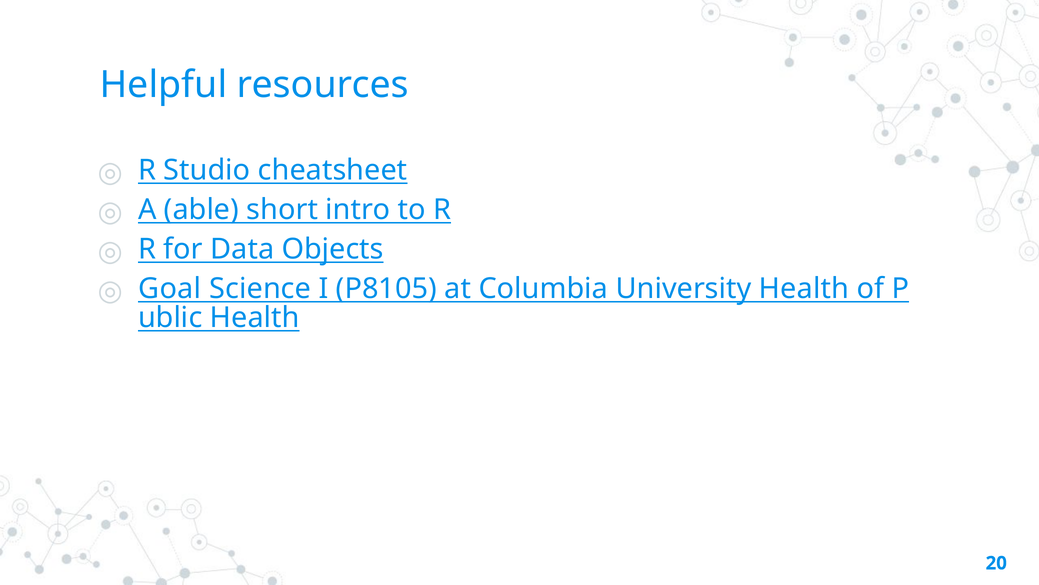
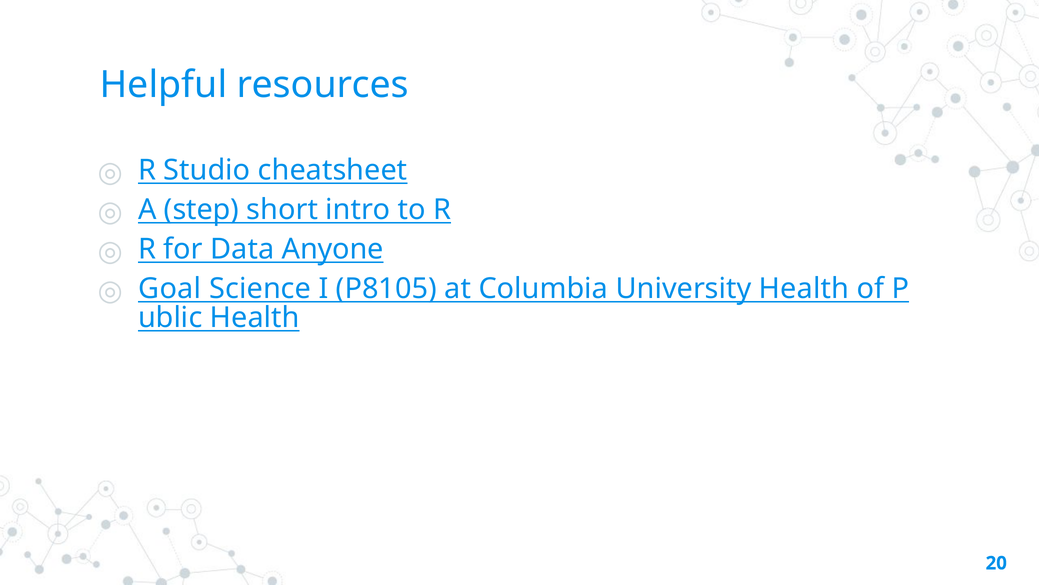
able: able -> step
Objects: Objects -> Anyone
